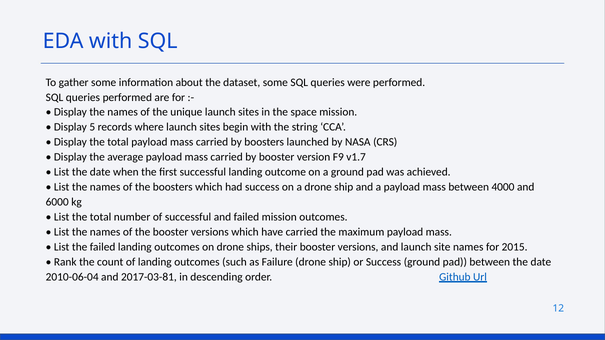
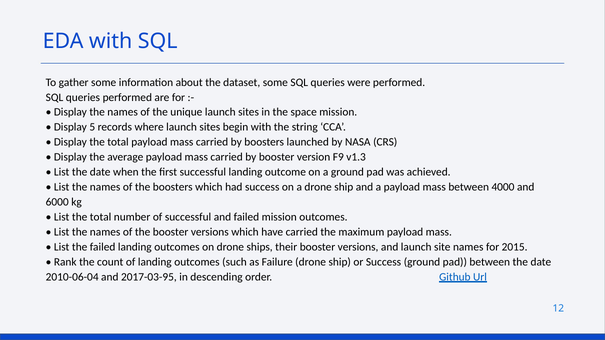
v1.7: v1.7 -> v1.3
2017-03-81: 2017-03-81 -> 2017-03-95
